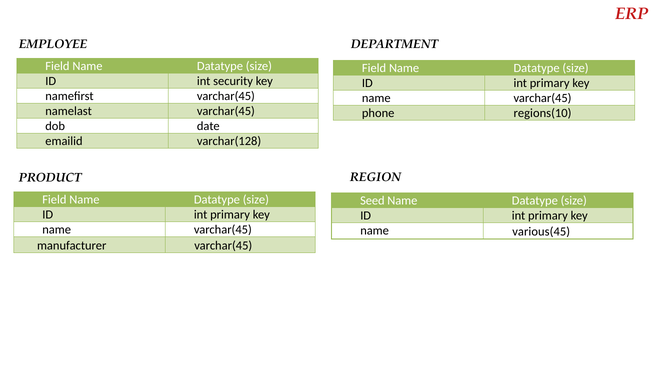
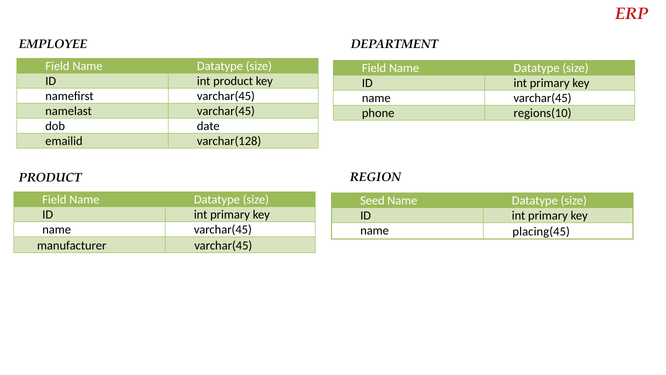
int security: security -> product
various(45: various(45 -> placing(45
